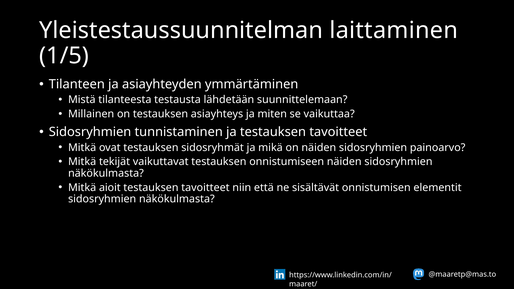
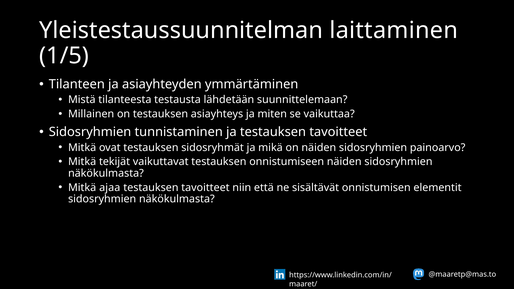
aioit: aioit -> ajaa
